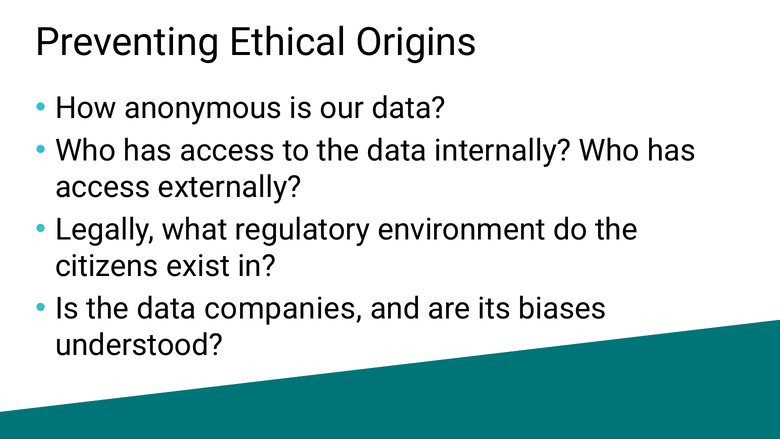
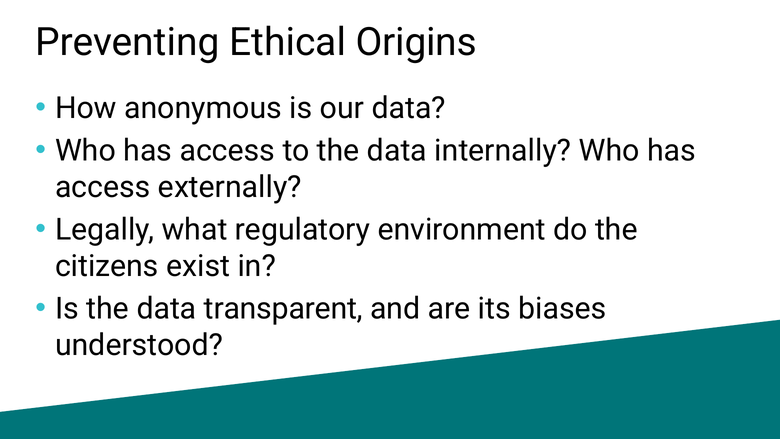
companies: companies -> transparent
